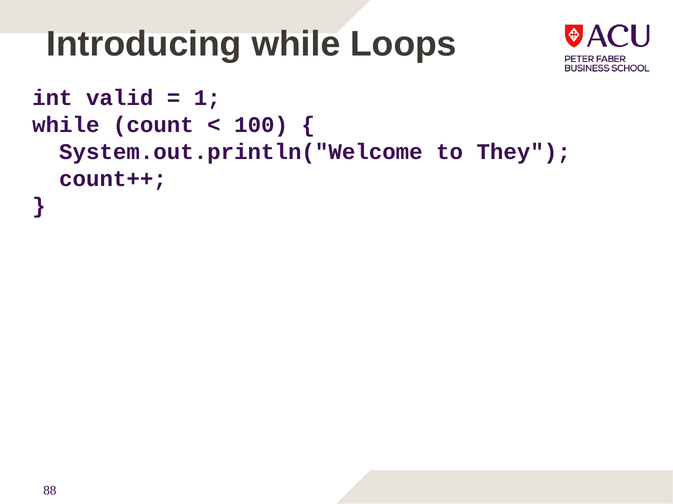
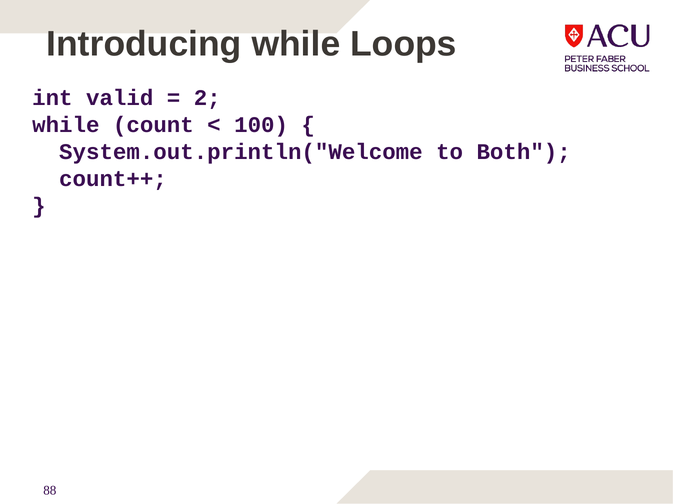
1: 1 -> 2
They: They -> Both
